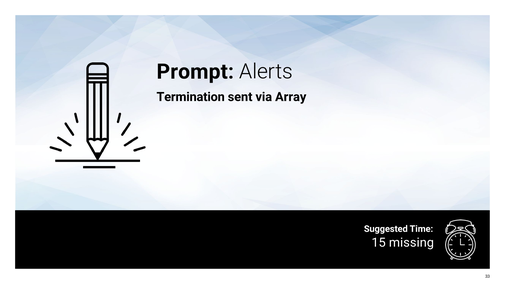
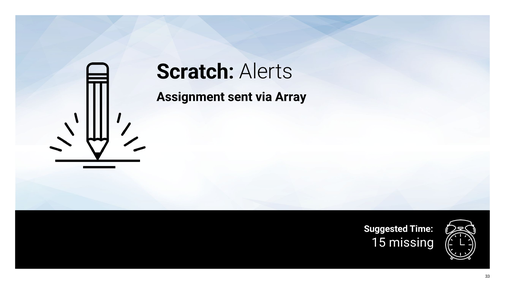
Prompt: Prompt -> Scratch
Termination: Termination -> Assignment
